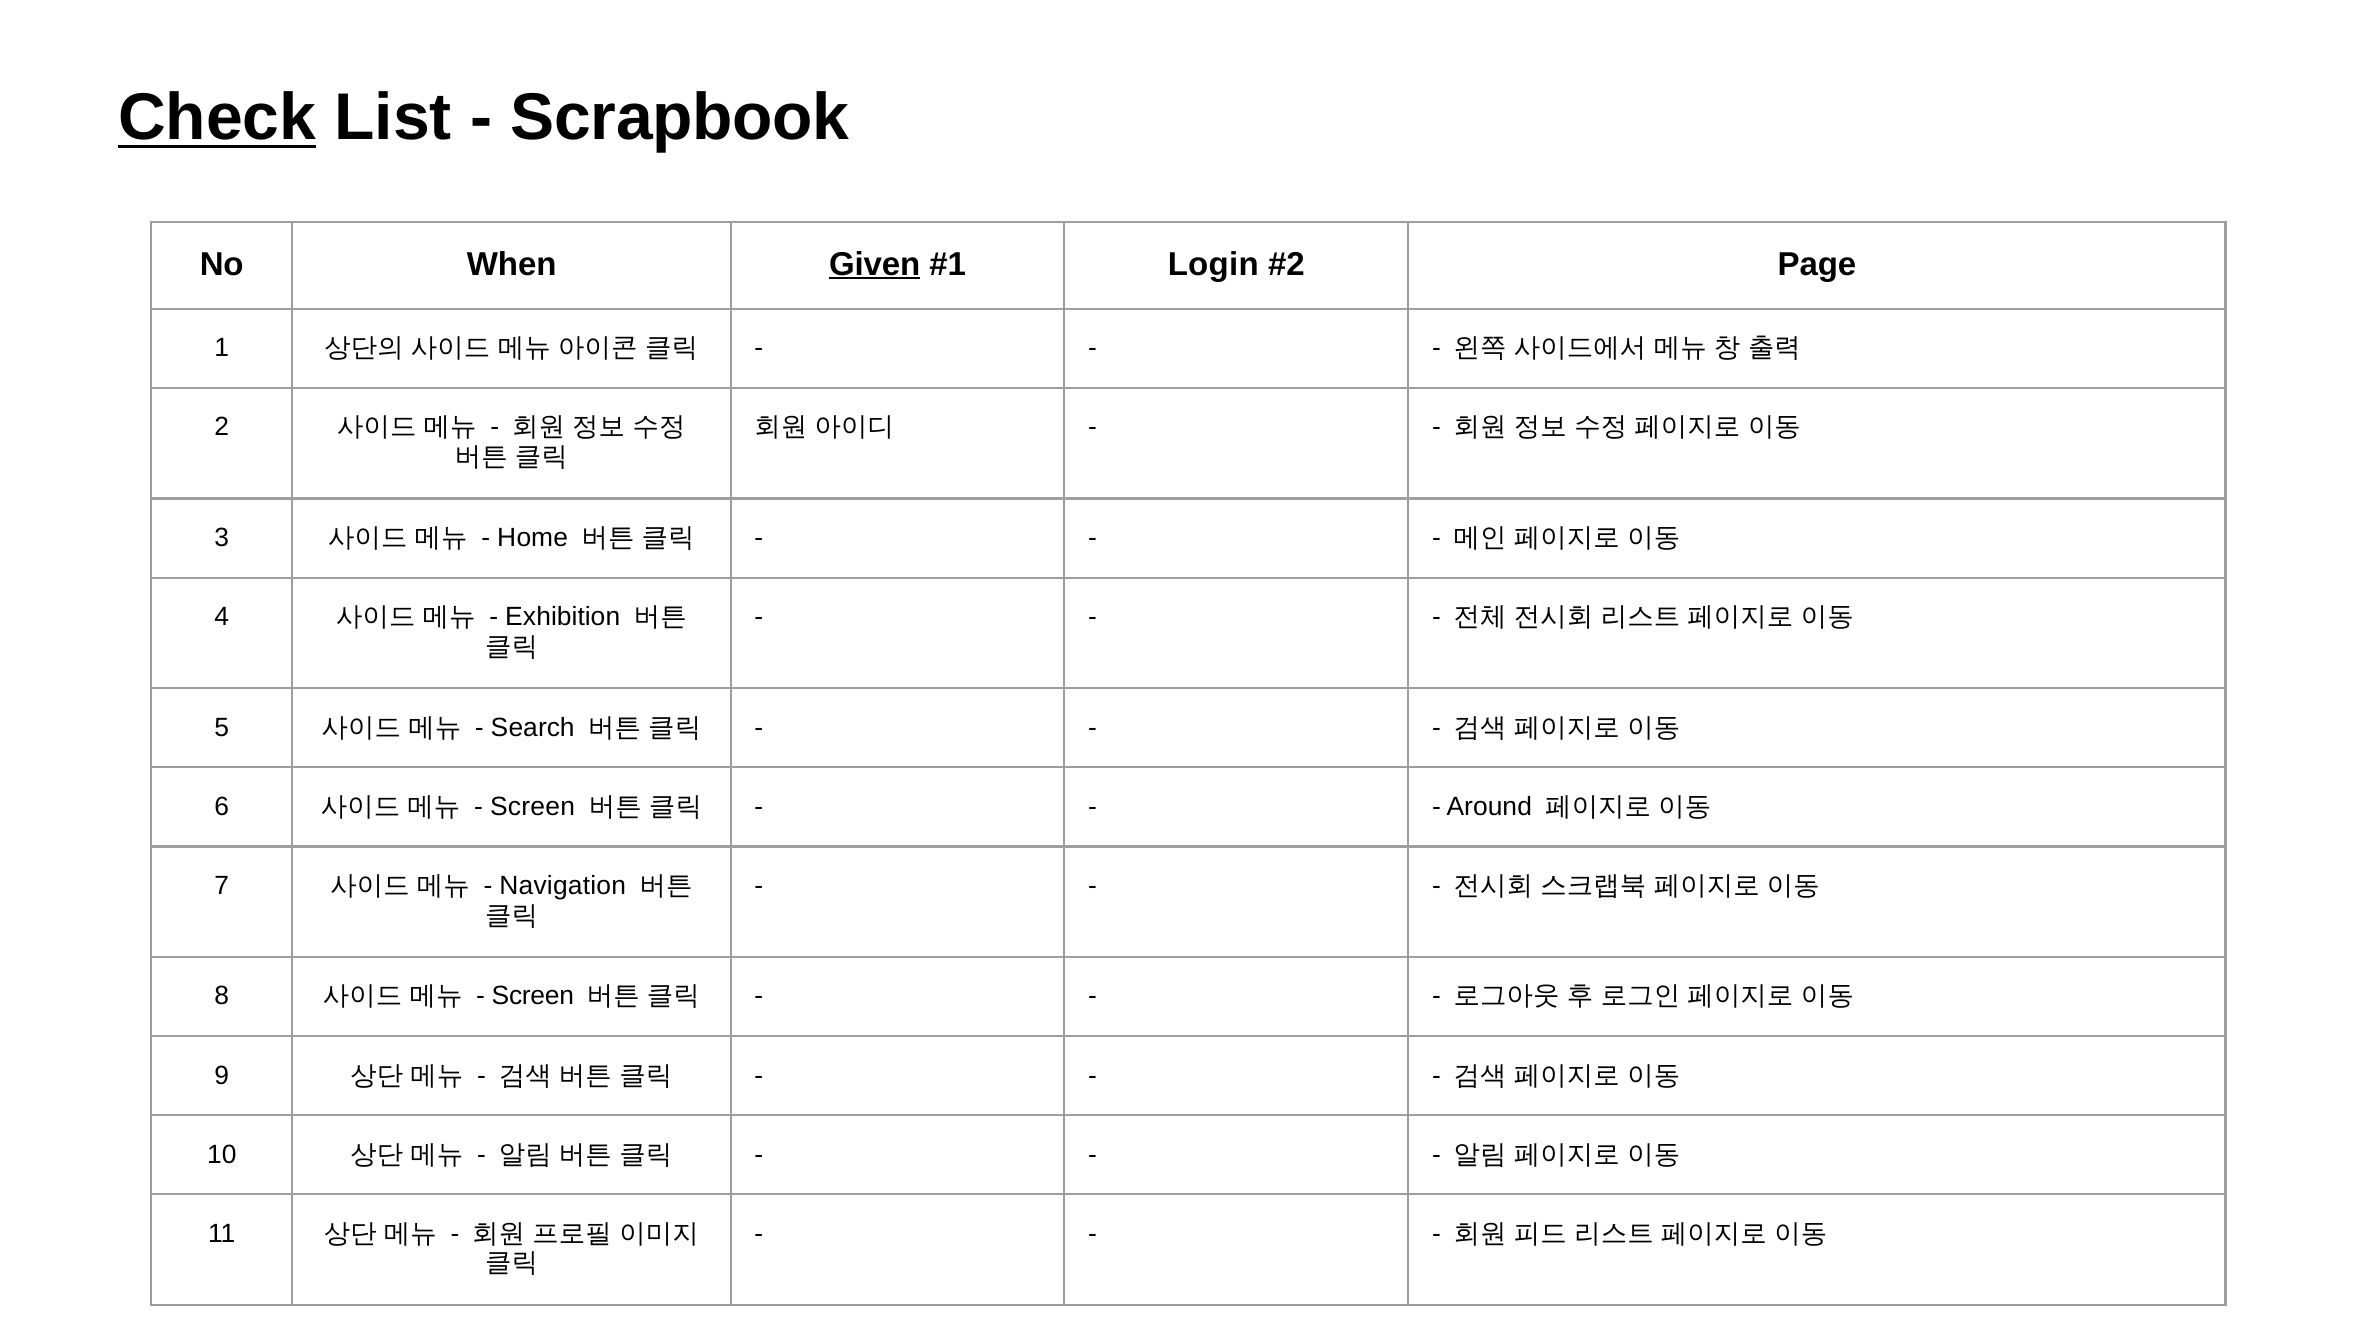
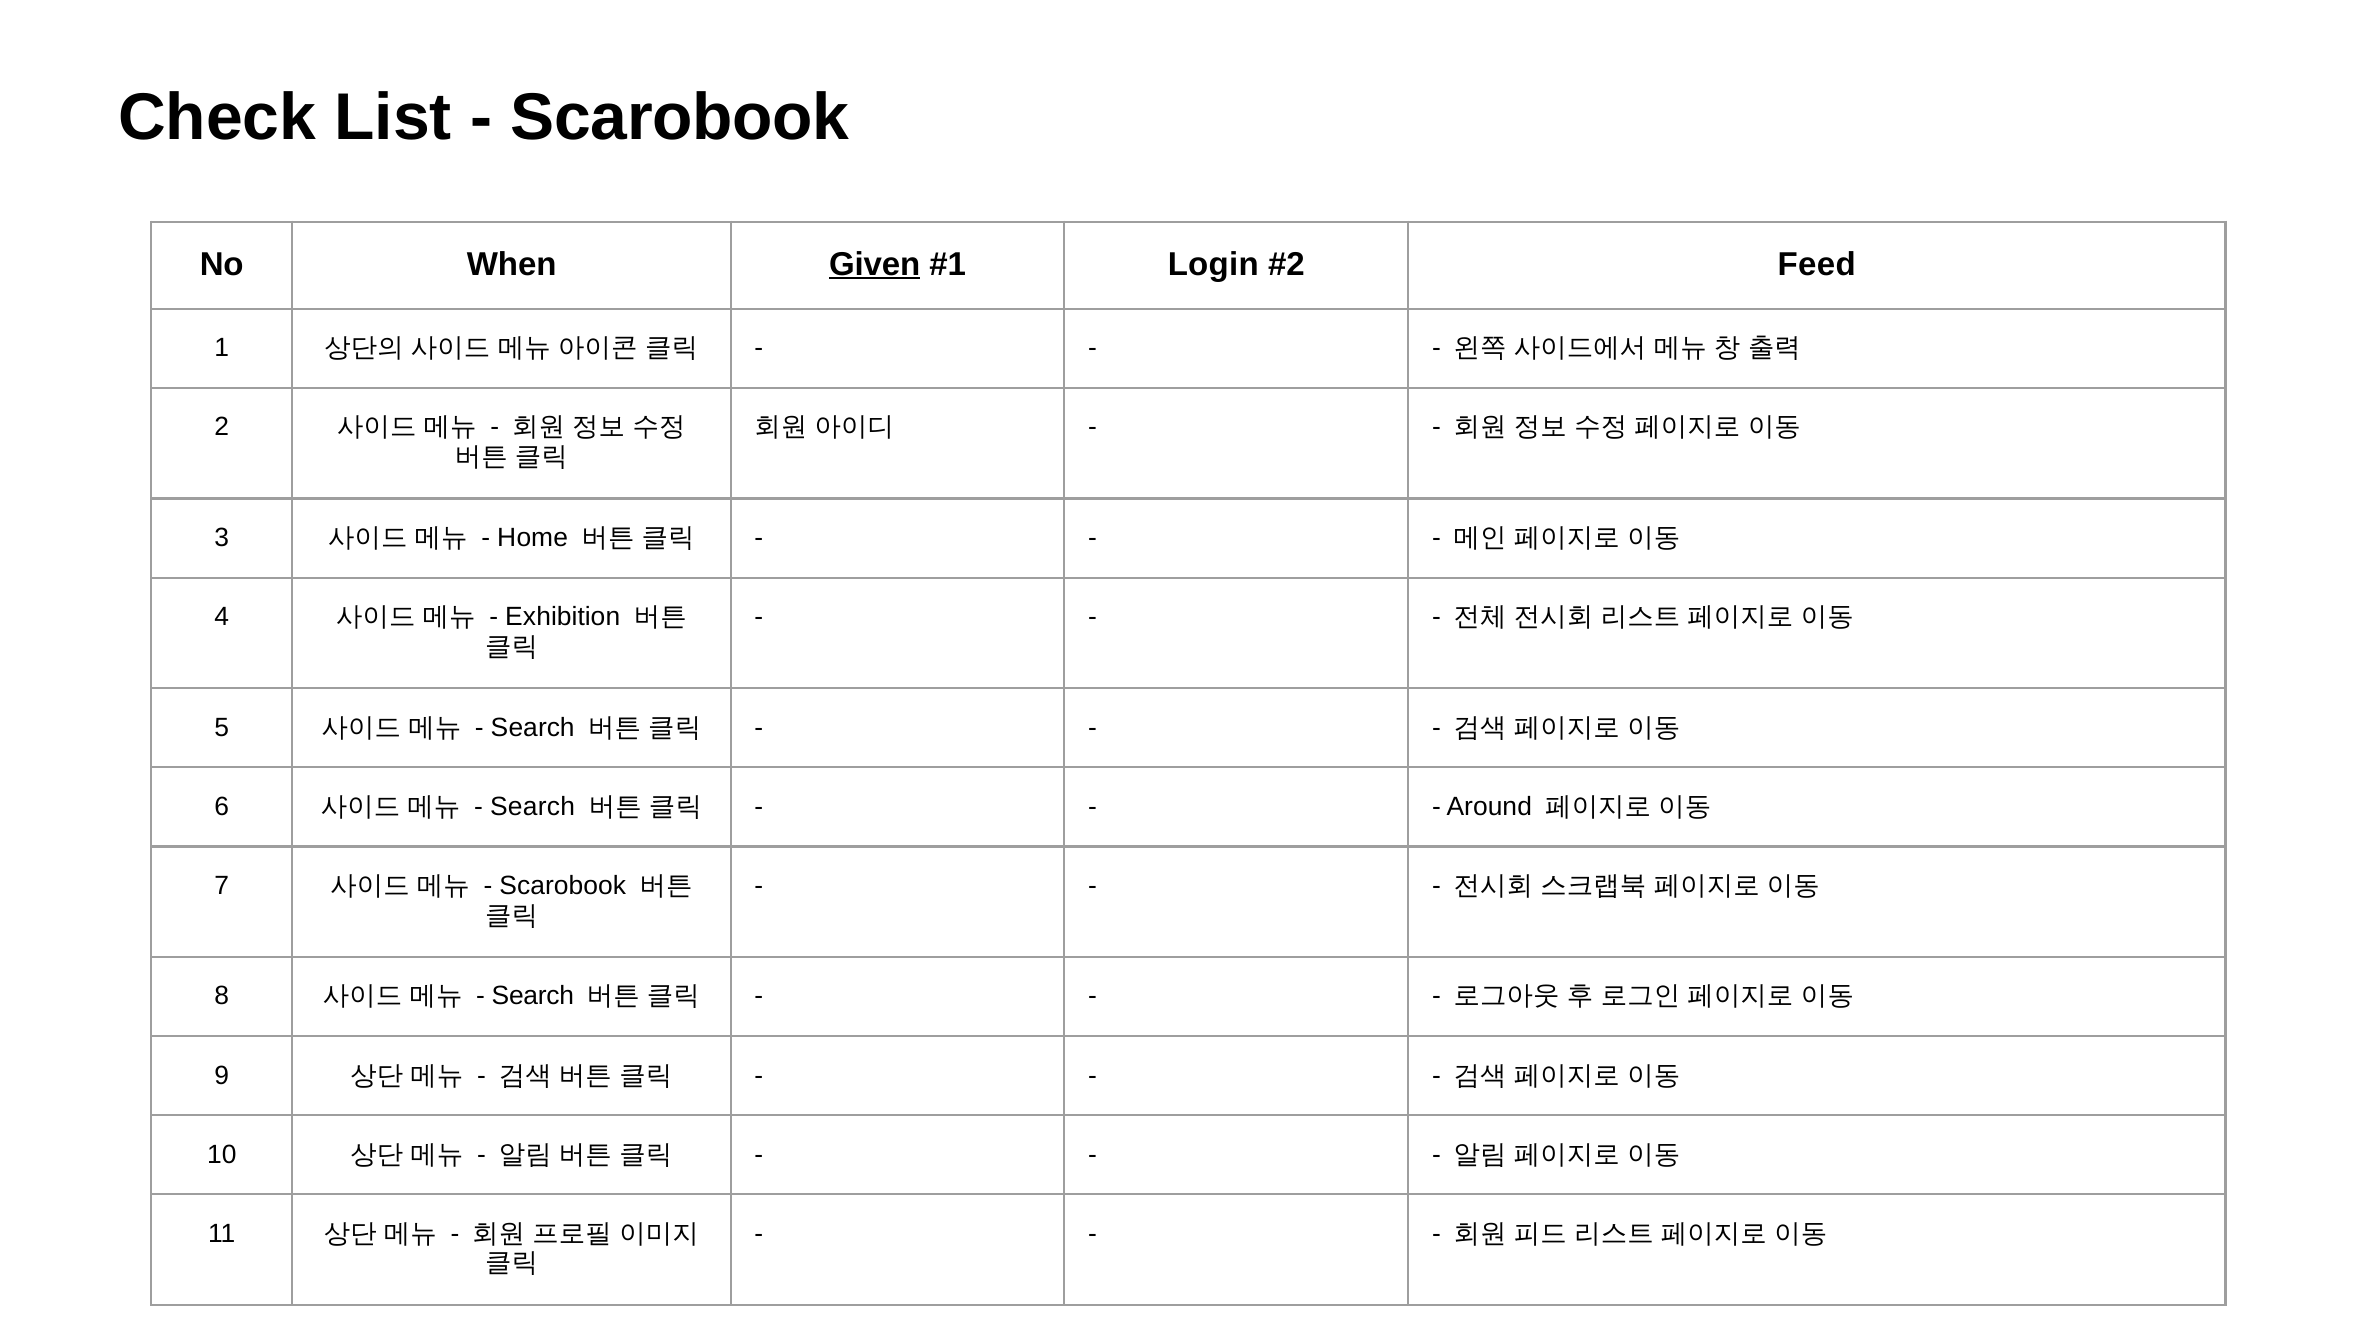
Check underline: present -> none
Scrapbook at (680, 118): Scrapbook -> Scarobook
Page: Page -> Feed
Screen at (533, 807): Screen -> Search
Navigation at (563, 886): Navigation -> Scarobook
Screen at (533, 996): Screen -> Search
